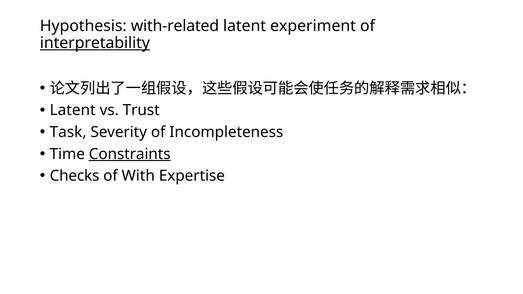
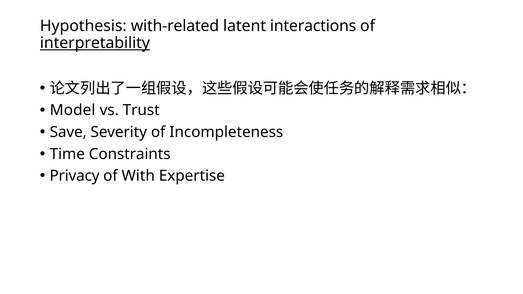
experiment: experiment -> interactions
Latent at (73, 110): Latent -> Model
Task: Task -> Save
Constraints underline: present -> none
Checks: Checks -> Privacy
